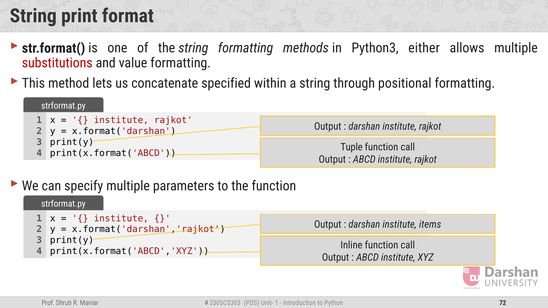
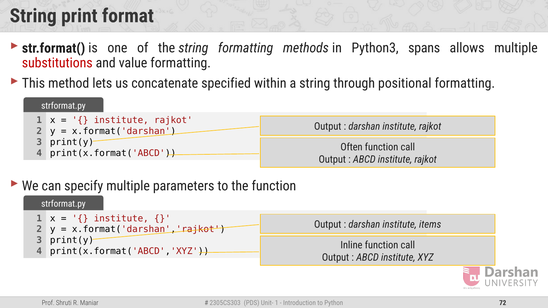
either: either -> spans
Tuple: Tuple -> Often
